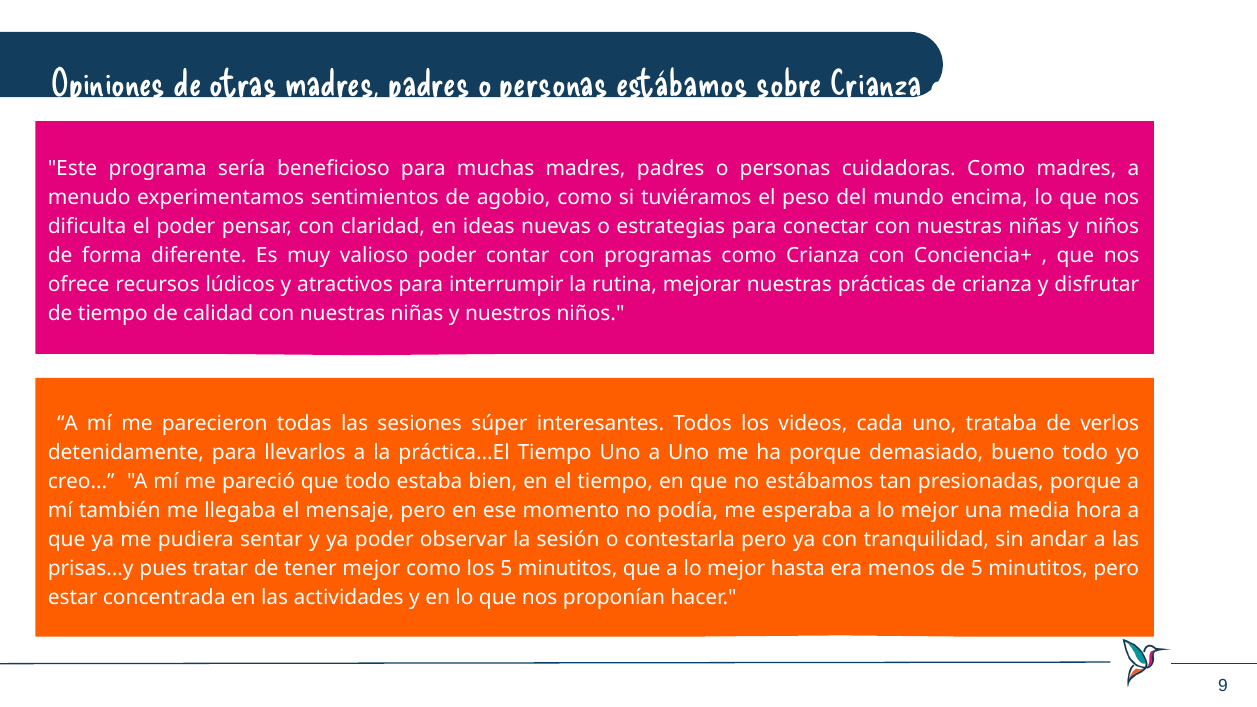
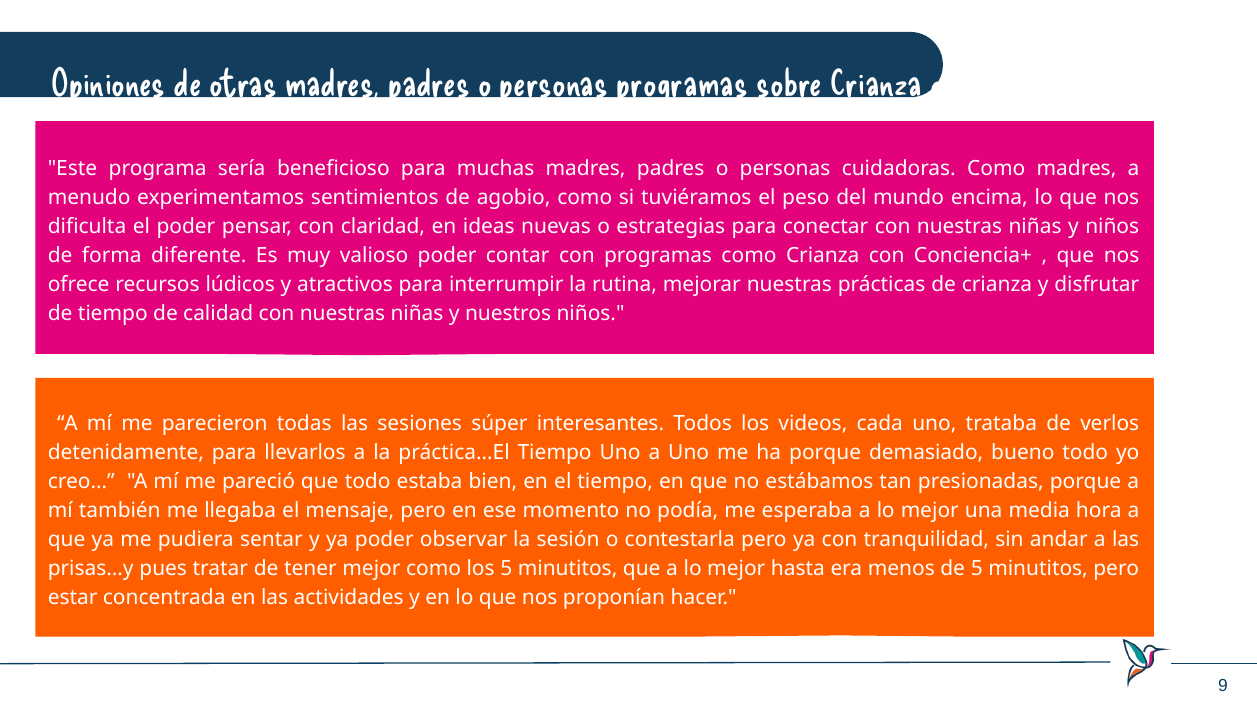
personas estábamos: estábamos -> programas
